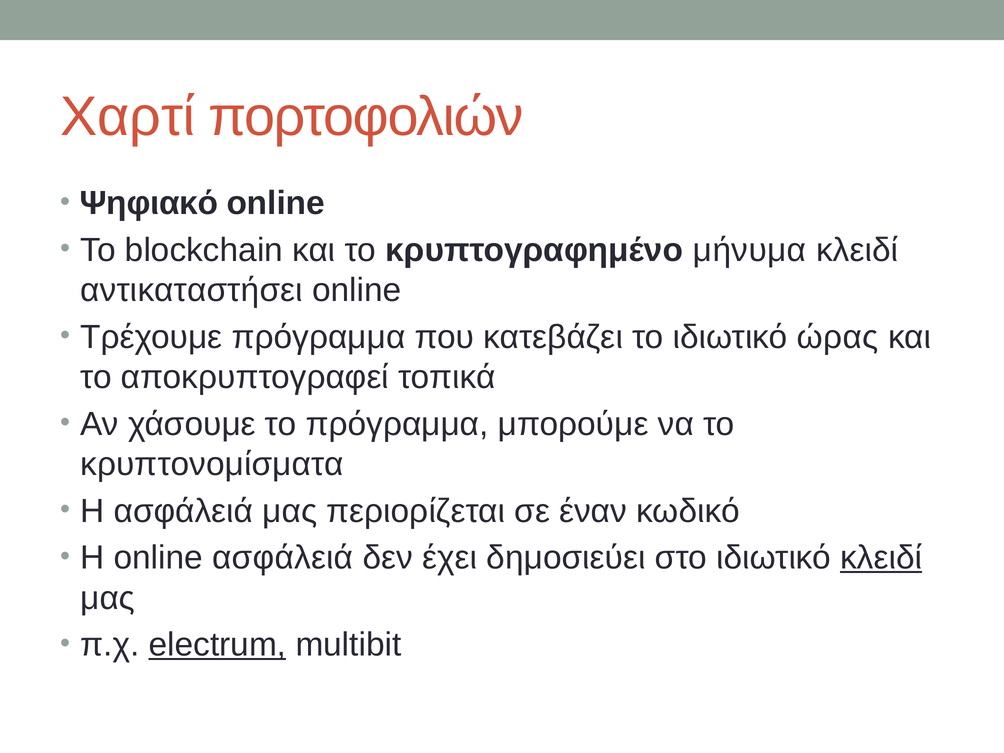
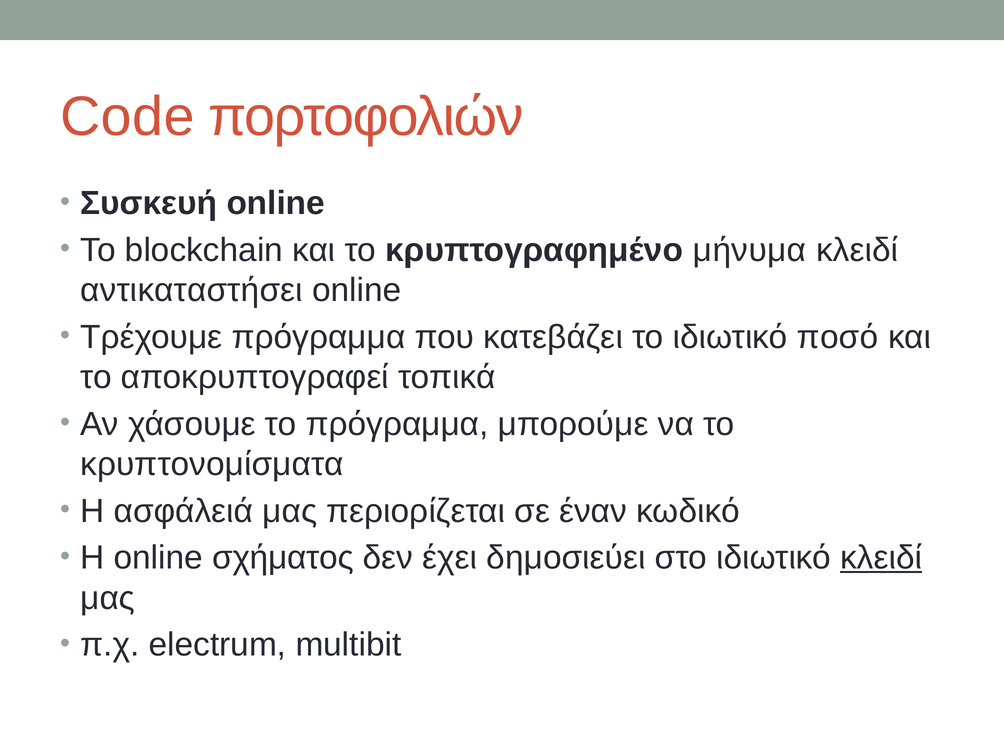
Χαρτί: Χαρτί -> Code
Ψηφιακό: Ψηφιακό -> Συσκευή
ώρας: ώρας -> ποσό
online ασφάλειά: ασφάλειά -> σχήματος
electrum underline: present -> none
